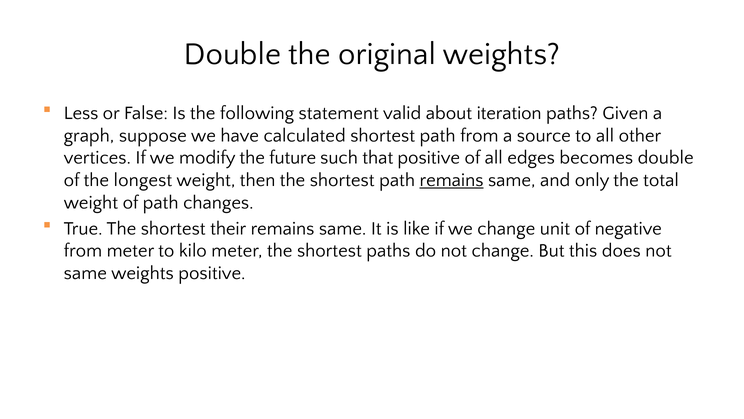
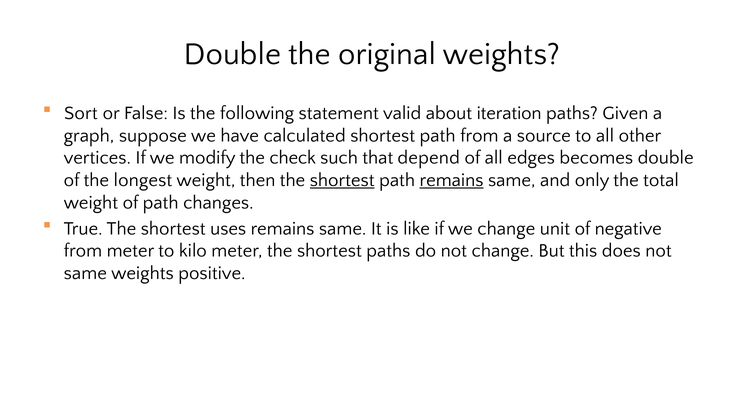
Less: Less -> Sort
future: future -> check
that positive: positive -> depend
shortest at (342, 180) underline: none -> present
their: their -> uses
